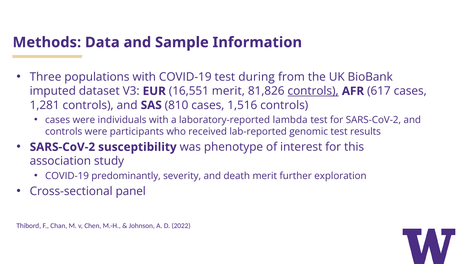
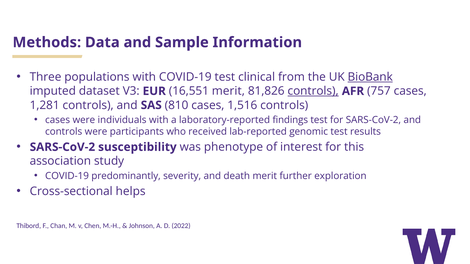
during: during -> clinical
BioBank underline: none -> present
617: 617 -> 757
lambda: lambda -> findings
panel: panel -> helps
